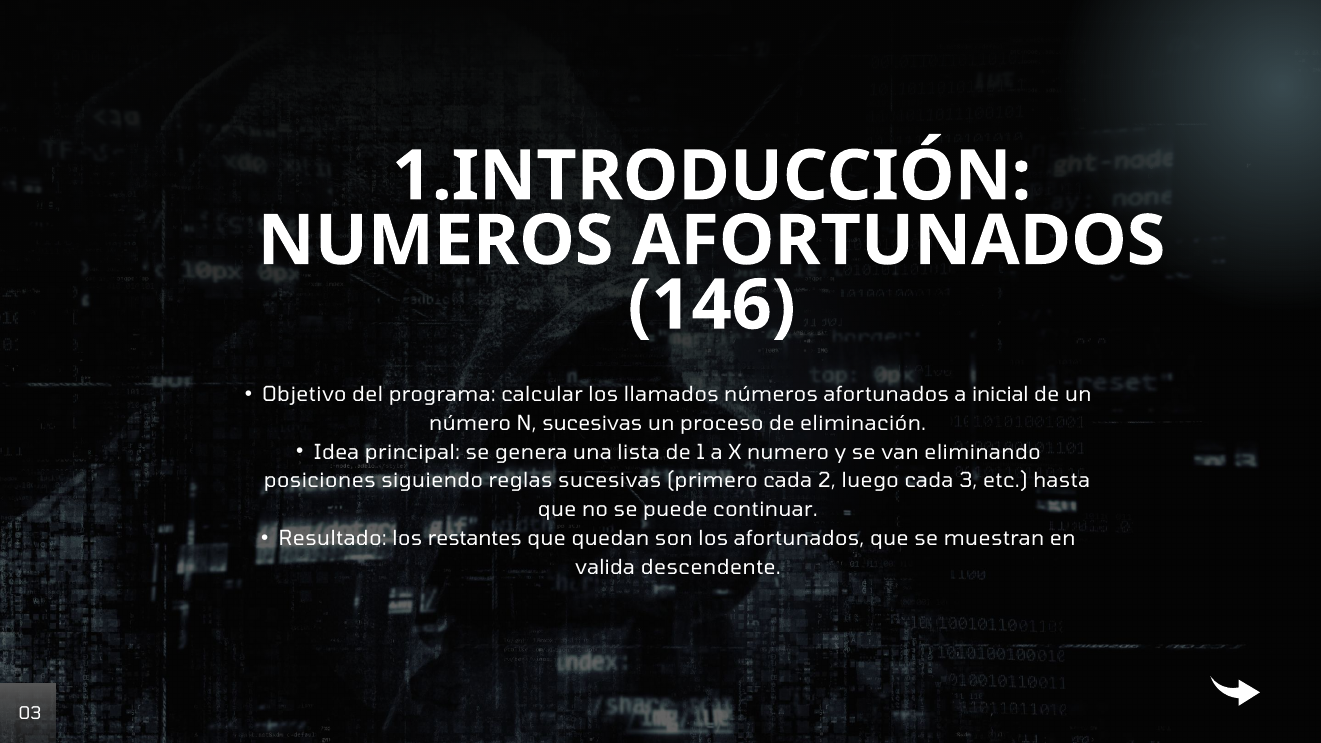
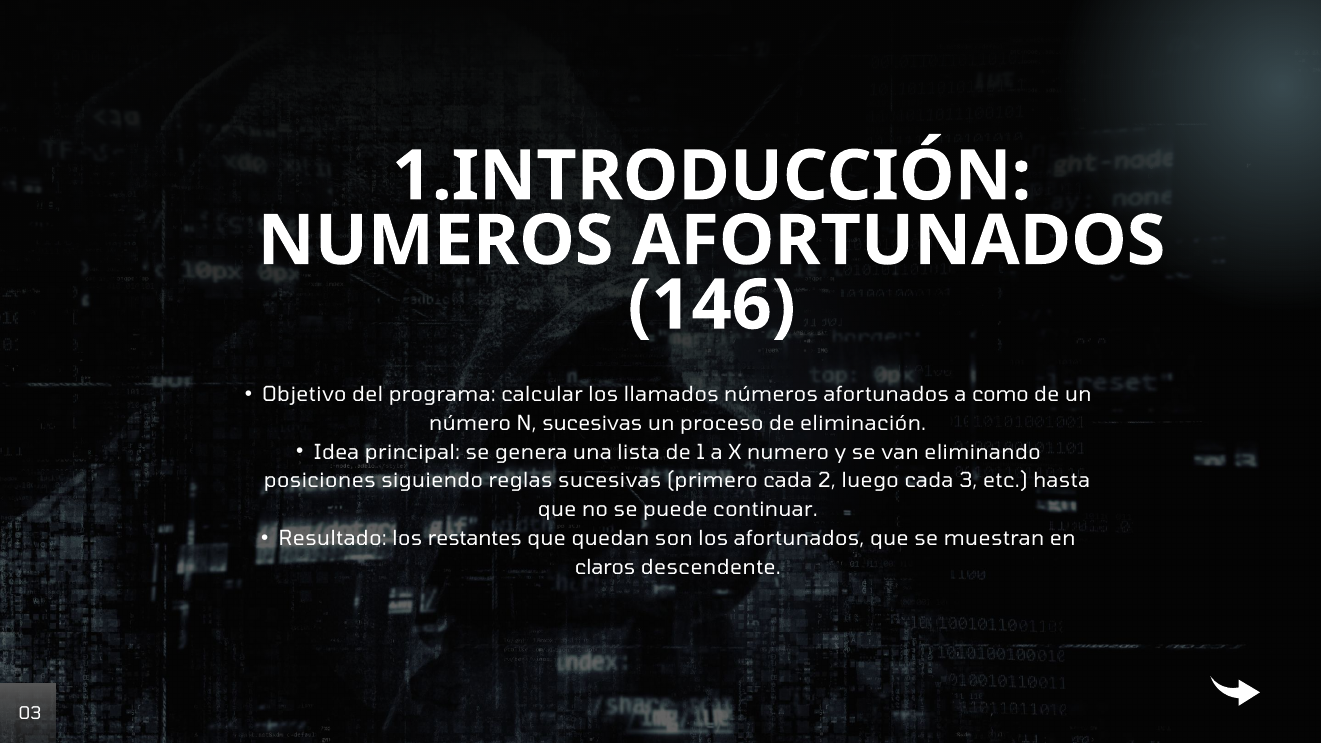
inicial: inicial -> como
valida: valida -> claros
